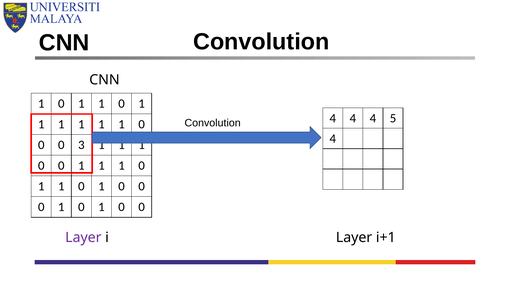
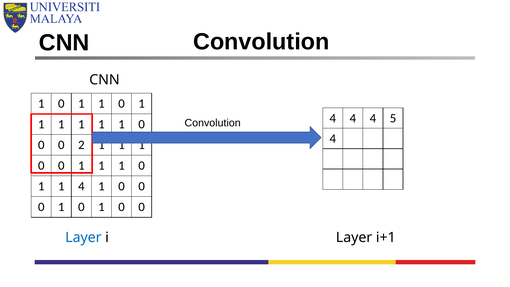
3: 3 -> 2
0 at (81, 186): 0 -> 4
Layer at (83, 237) colour: purple -> blue
